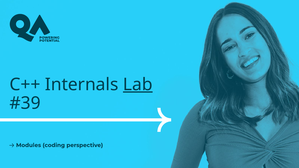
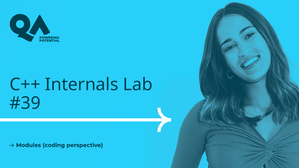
Lab underline: present -> none
